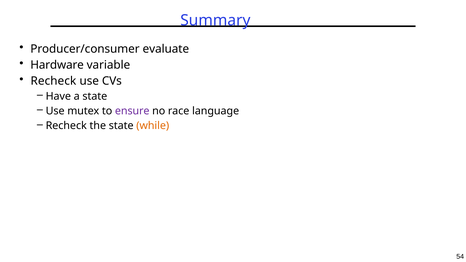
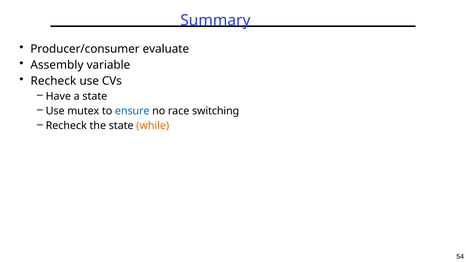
Hardware: Hardware -> Assembly
ensure colour: purple -> blue
language: language -> switching
